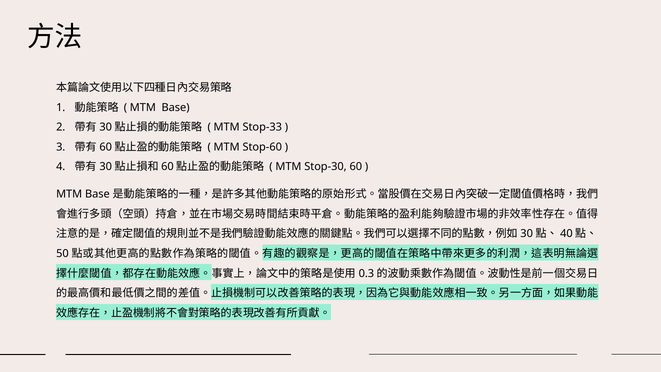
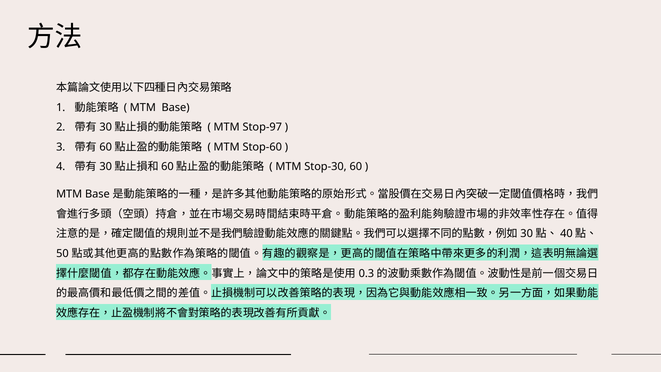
Stop-33: Stop-33 -> Stop-97
